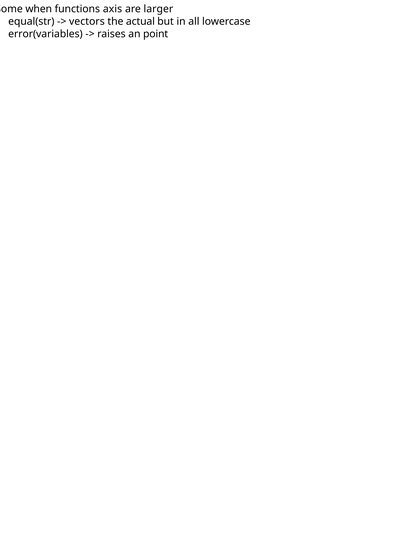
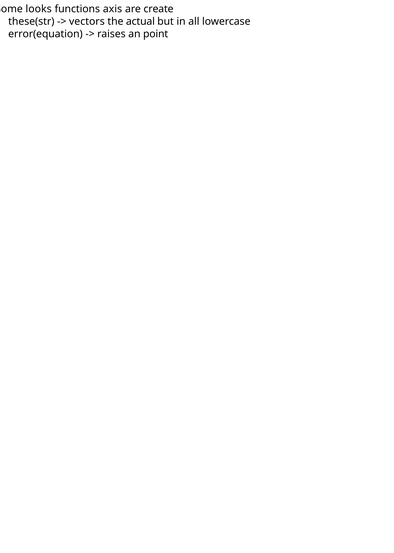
when: when -> looks
larger: larger -> create
equal(str: equal(str -> these(str
error(variables: error(variables -> error(equation
